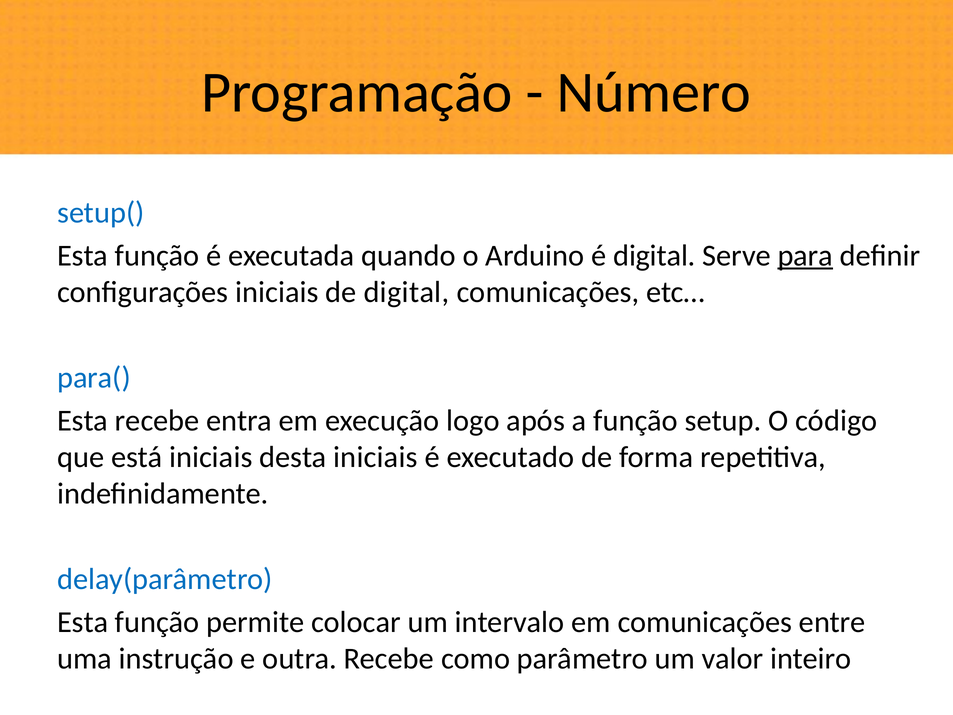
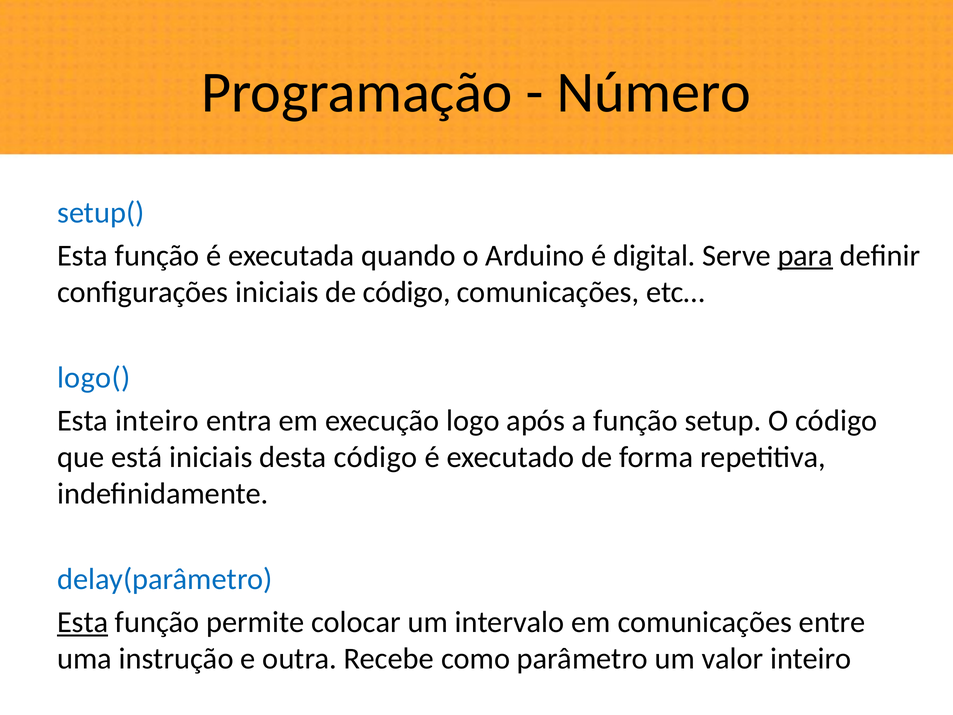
de digital: digital -> código
para(: para( -> logo(
Esta recebe: recebe -> inteiro
desta iniciais: iniciais -> código
Esta at (83, 622) underline: none -> present
